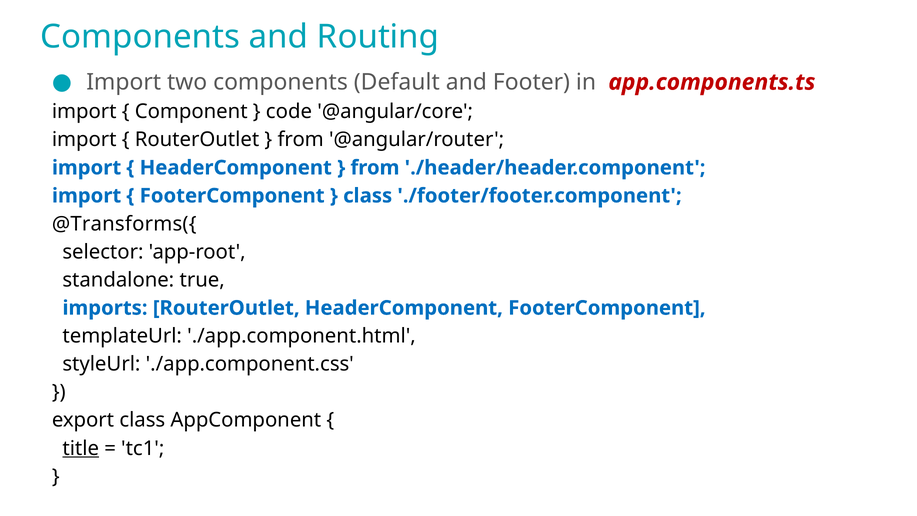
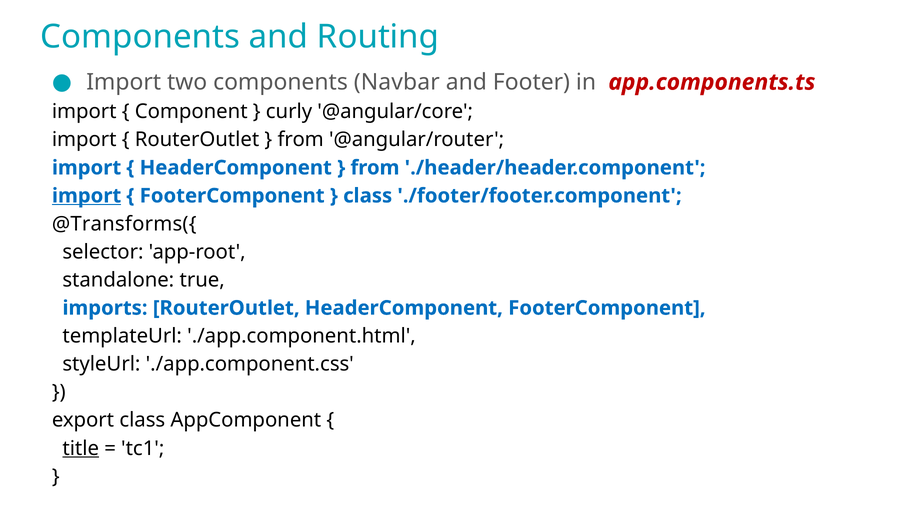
Default: Default -> Navbar
code: code -> curly
import at (87, 196) underline: none -> present
